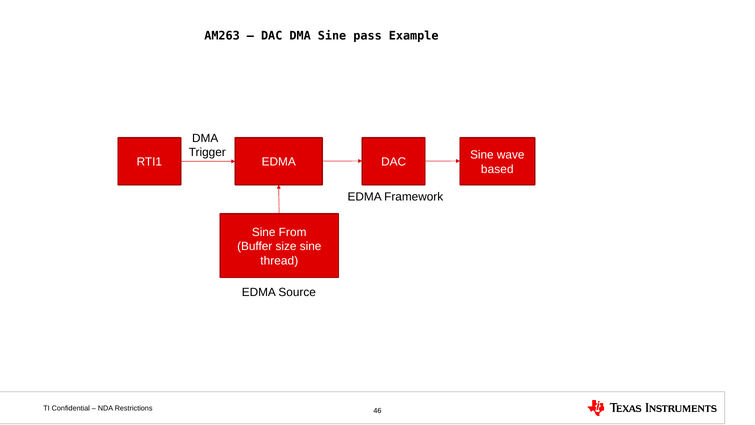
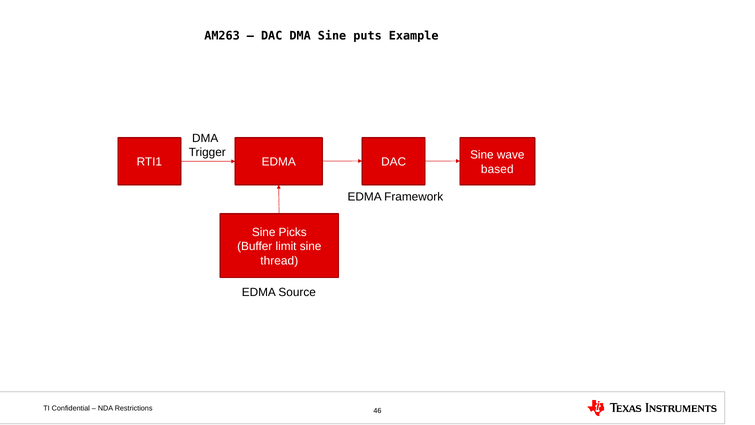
pass: pass -> puts
From: From -> Picks
size: size -> limit
